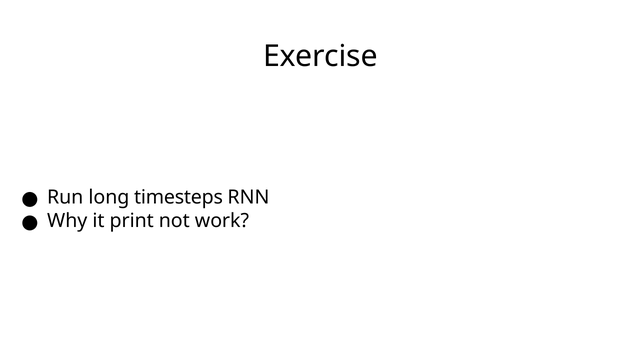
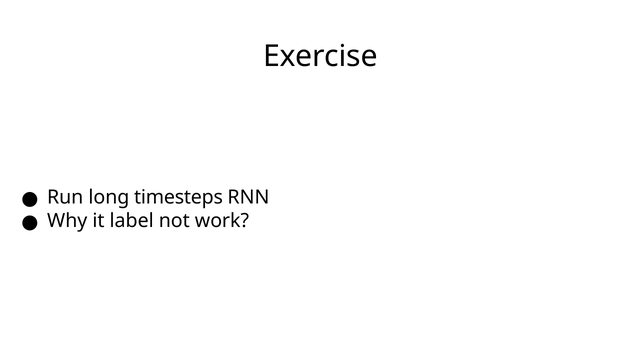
print: print -> label
